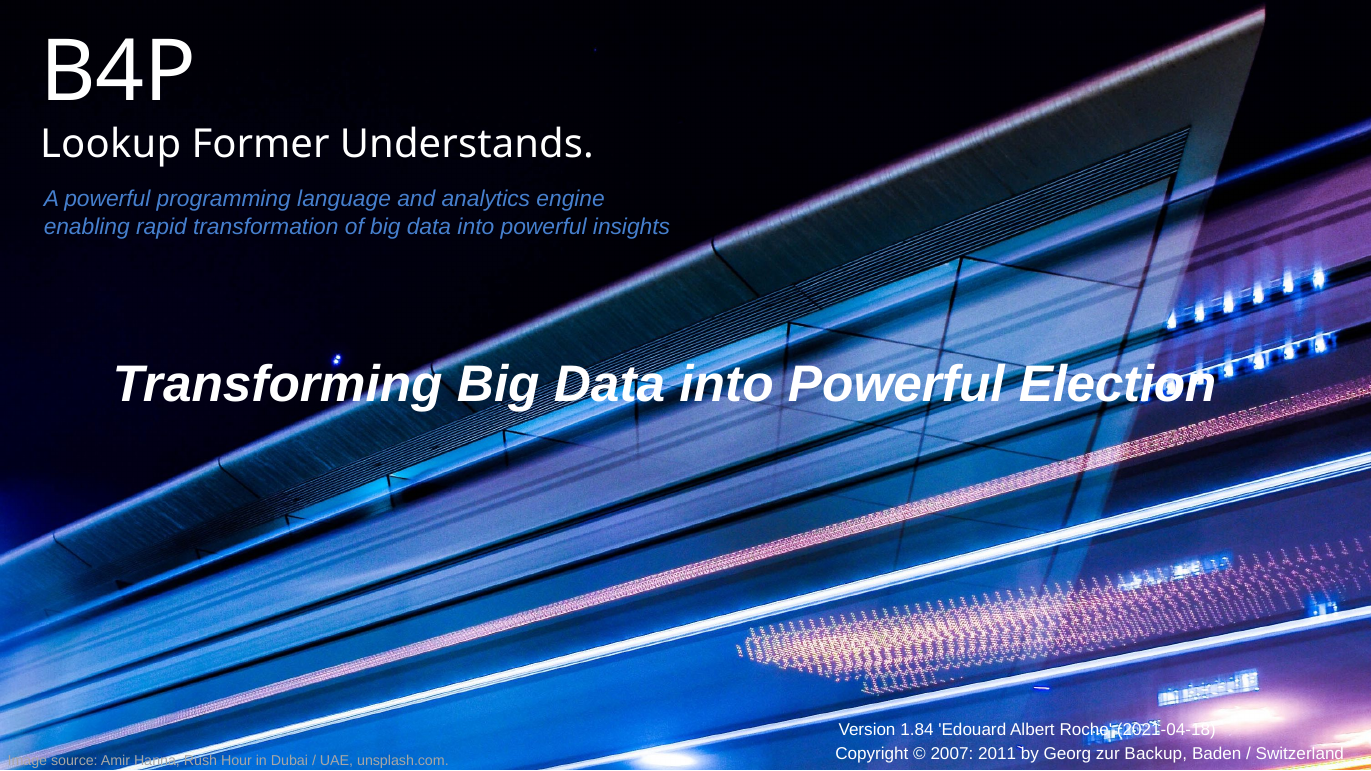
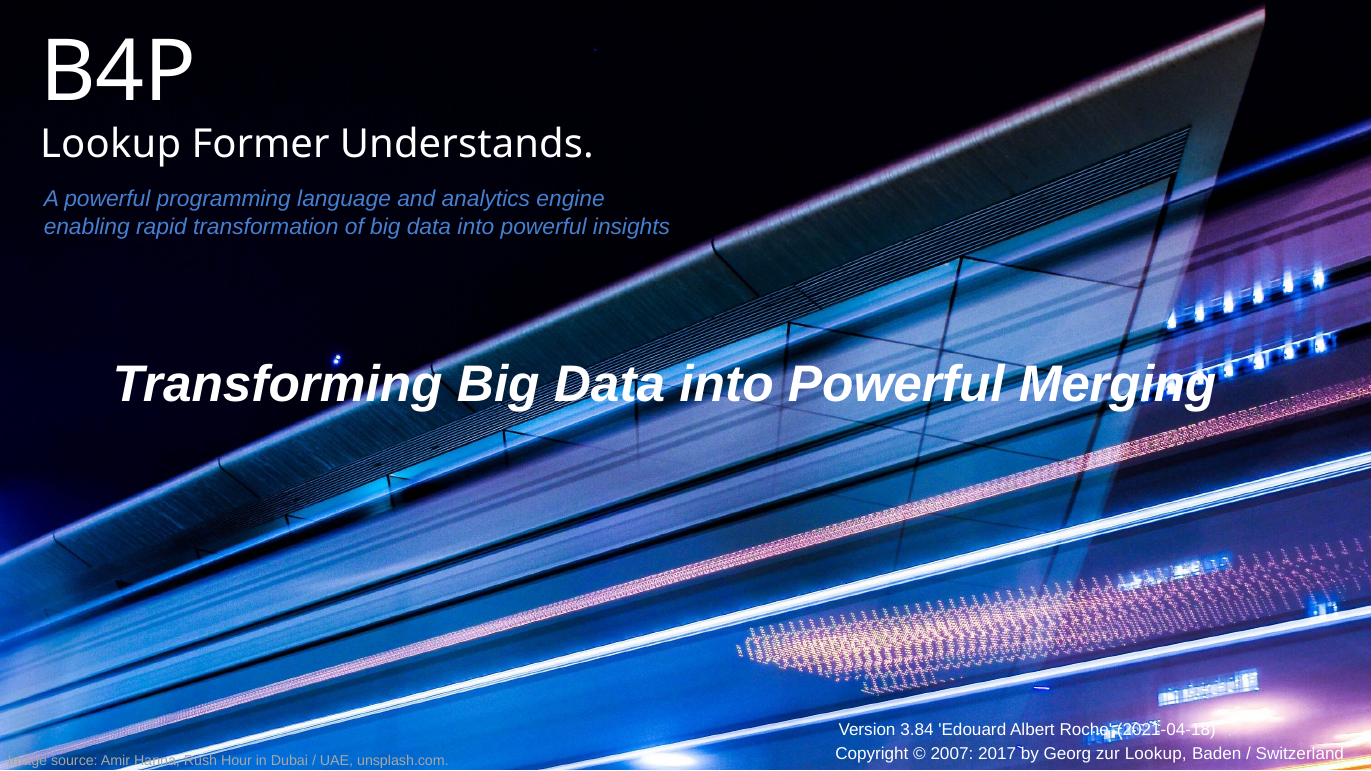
Election: Election -> Merging
1.84: 1.84 -> 3.84
2011: 2011 -> 2017
zur Backup: Backup -> Lookup
